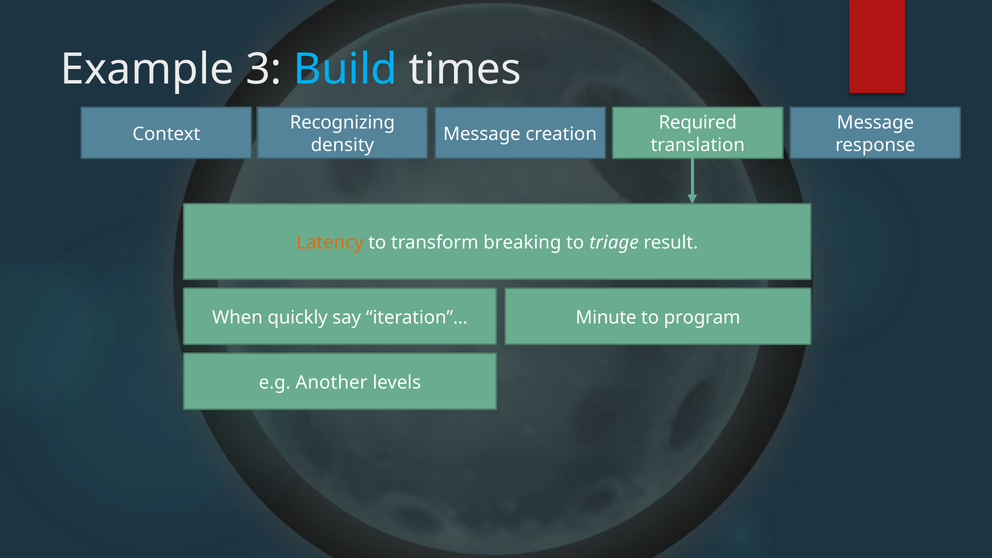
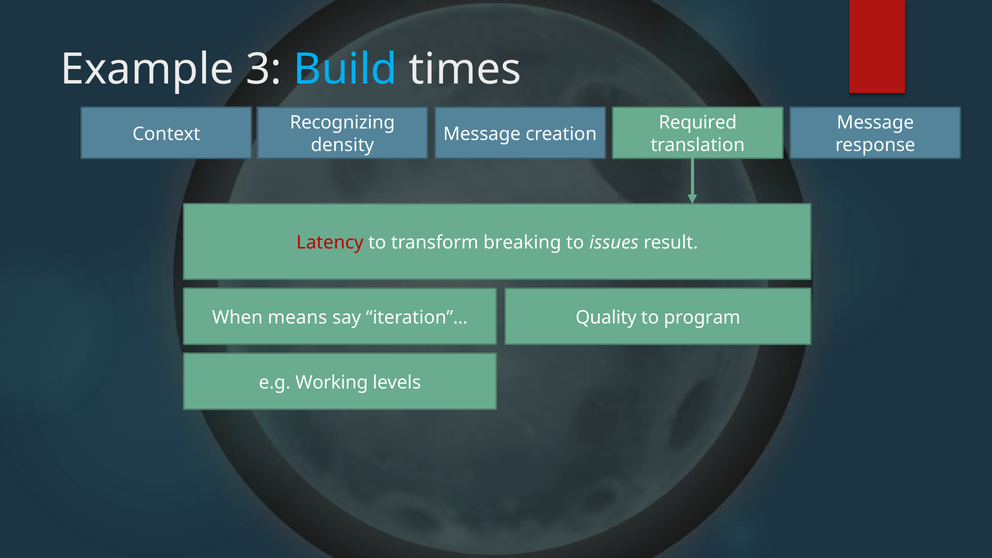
Latency colour: orange -> red
triage: triage -> issues
quickly: quickly -> means
Minute: Minute -> Quality
Another: Another -> Working
